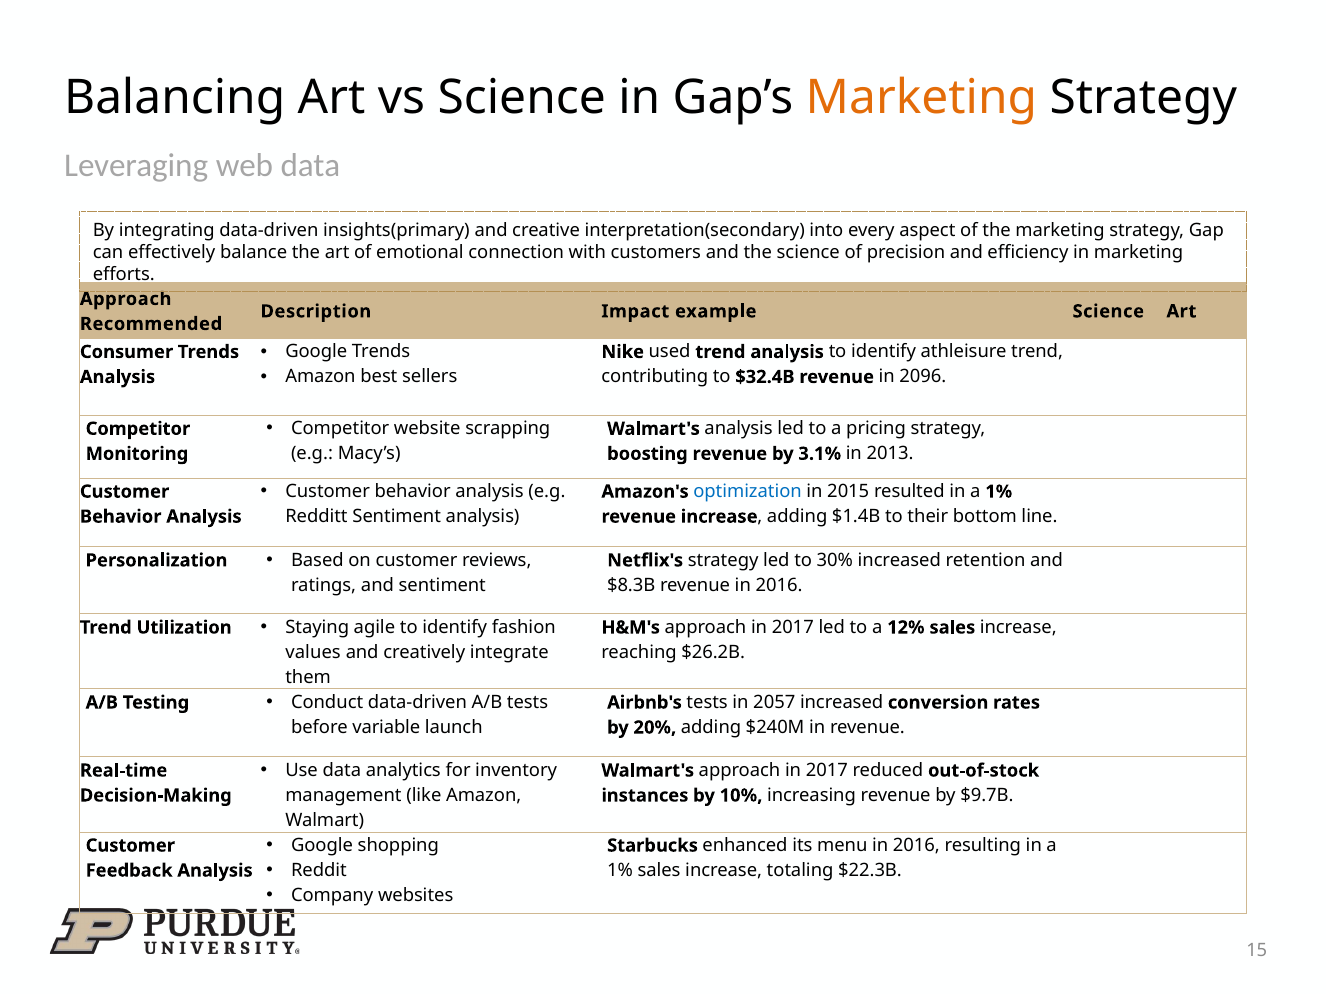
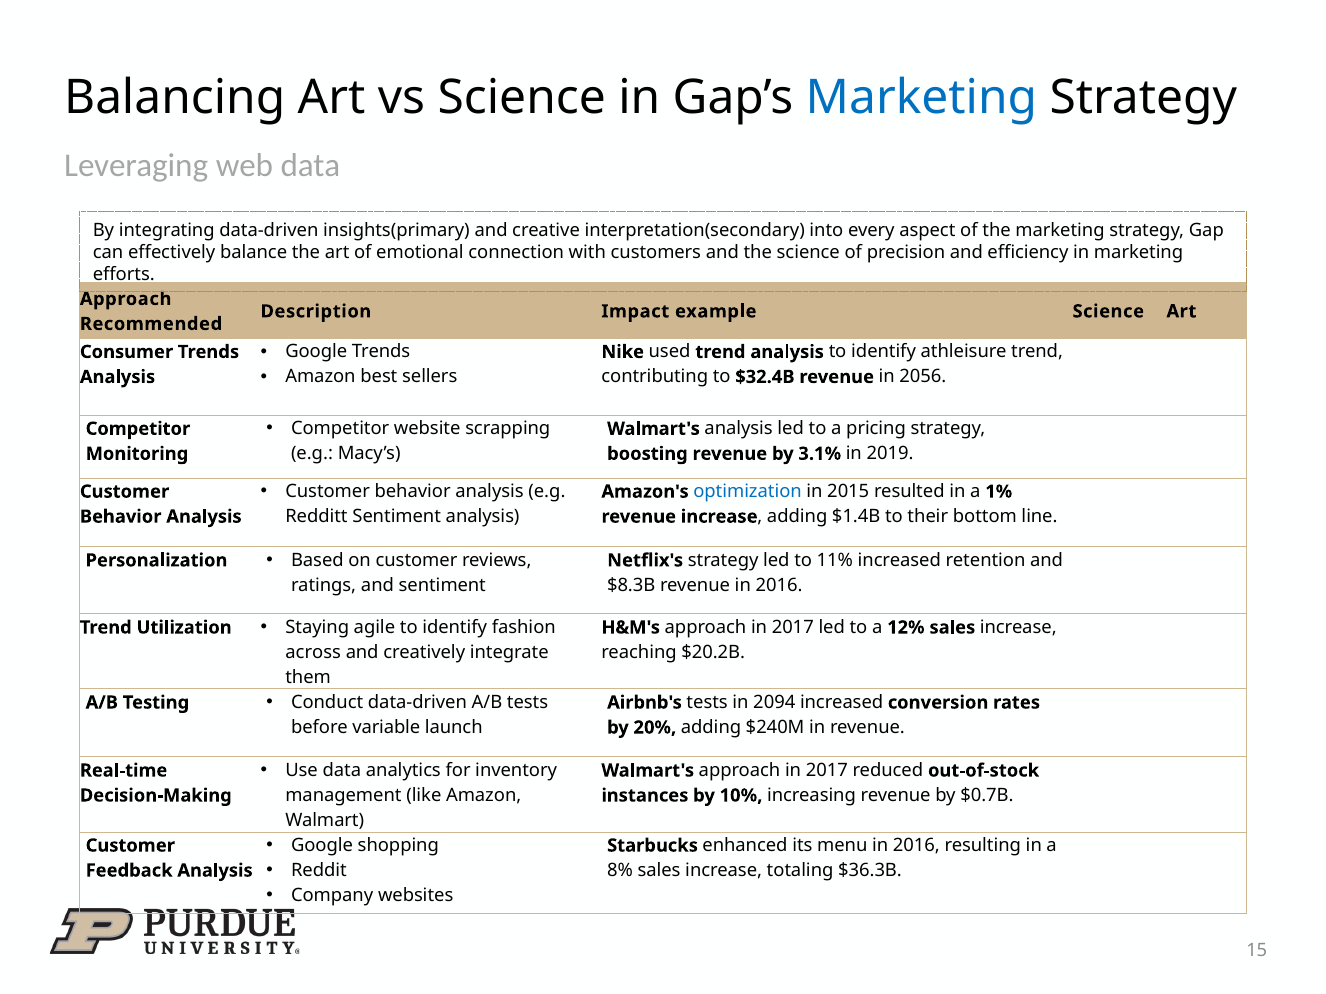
Marketing at (921, 98) colour: orange -> blue
2096: 2096 -> 2056
2013: 2013 -> 2019
30%: 30% -> 11%
values: values -> across
$26.2B: $26.2B -> $20.2B
2057: 2057 -> 2094
$9.7B: $9.7B -> $0.7B
1% at (620, 871): 1% -> 8%
$22.3B: $22.3B -> $36.3B
